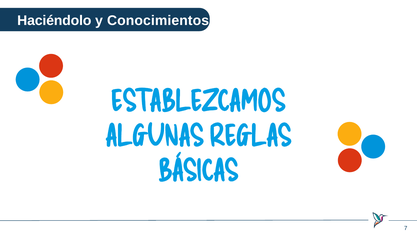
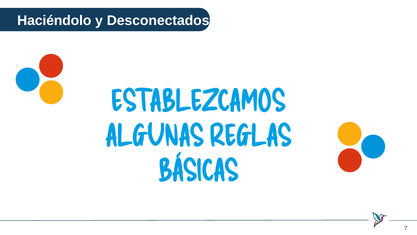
Conocimientos: Conocimientos -> Desconectados
